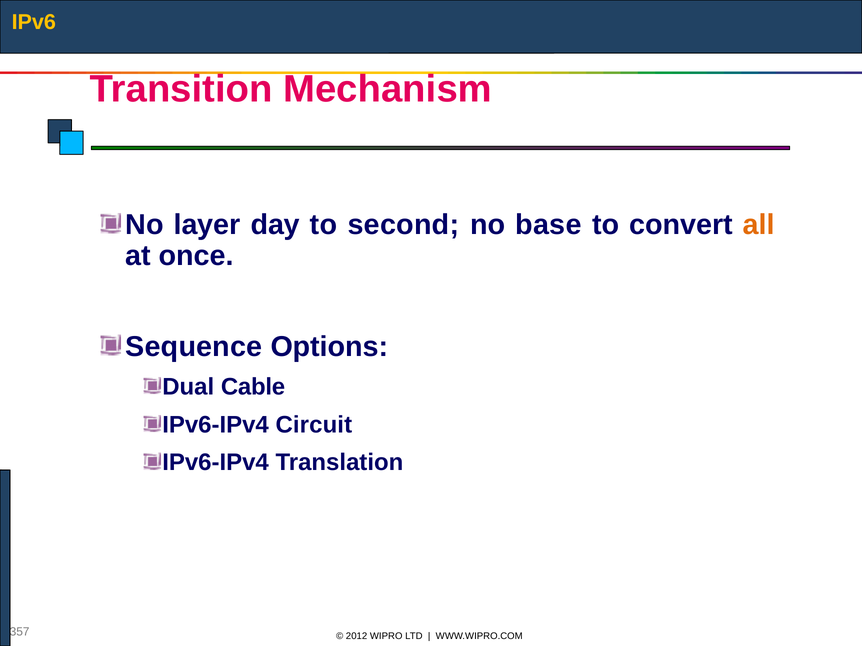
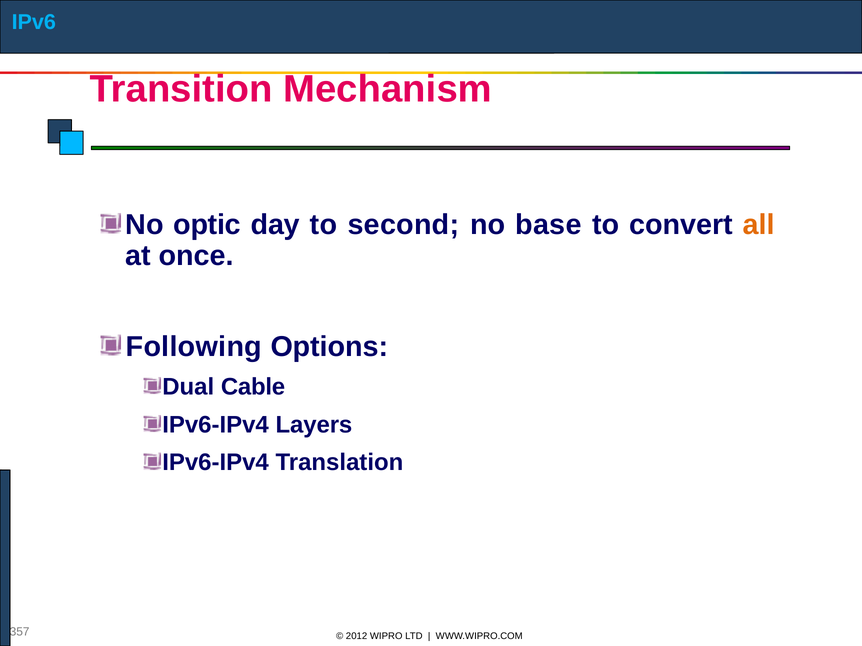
IPv6 colour: yellow -> light blue
layer: layer -> optic
Sequence: Sequence -> Following
Circuit: Circuit -> Layers
